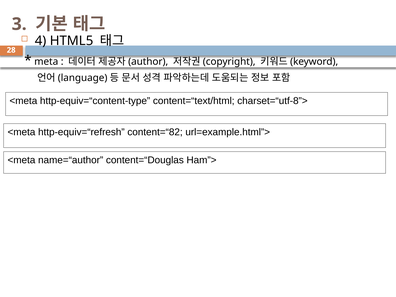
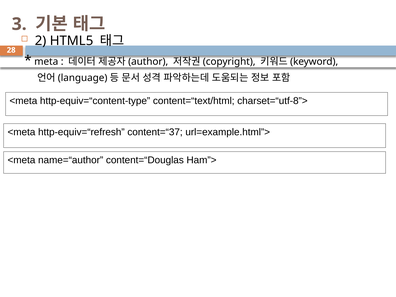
4: 4 -> 2
content=“82: content=“82 -> content=“37
